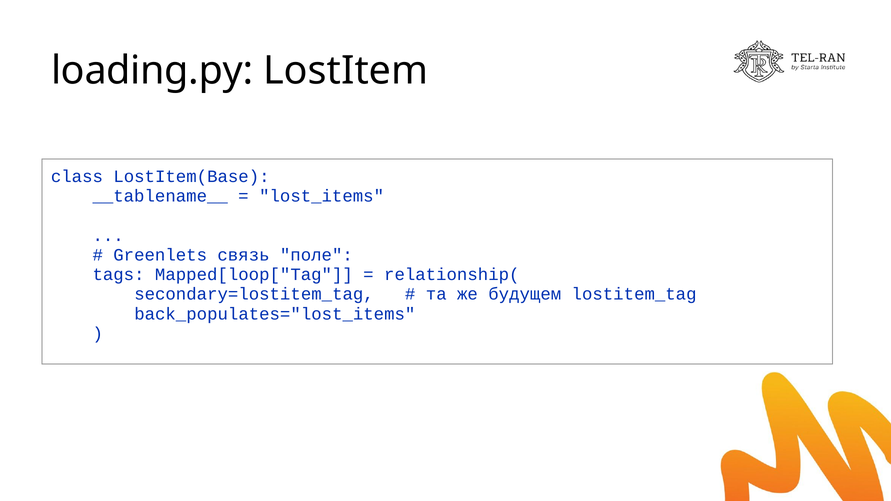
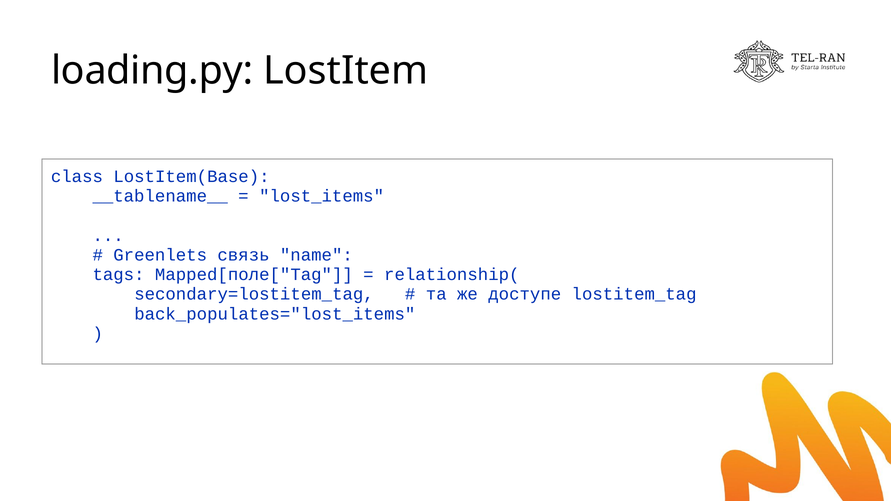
поле: поле -> name
Mapped[loop["Tag: Mapped[loop["Tag -> Mapped[поле["Tag
будущем: будущем -> доступе
